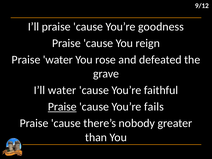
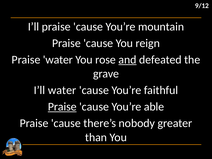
goodness: goodness -> mountain
and underline: none -> present
fails: fails -> able
